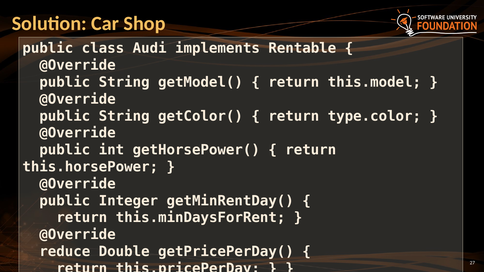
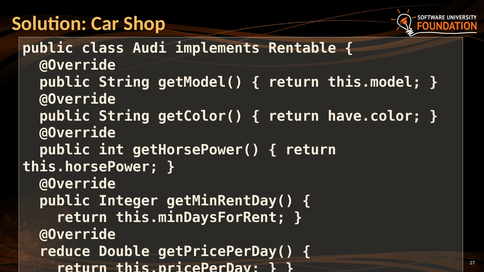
type.color: type.color -> have.color
